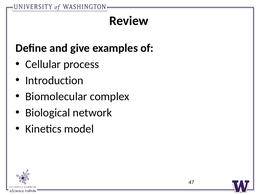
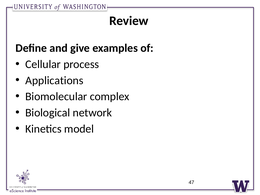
Introduction: Introduction -> Applications
